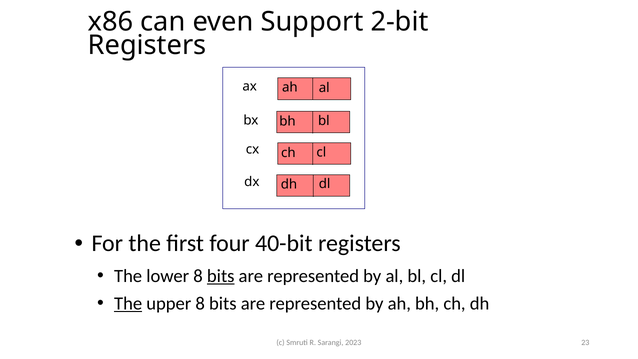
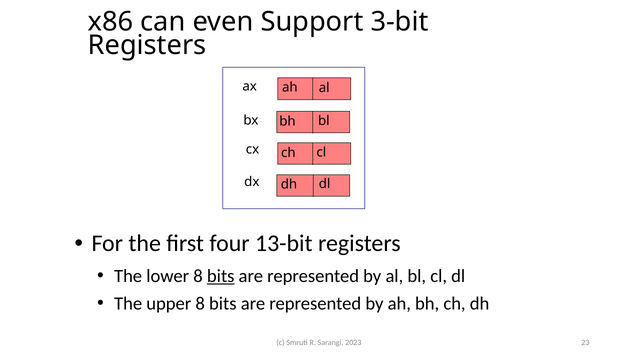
2-bit: 2-bit -> 3-bit
40-bit: 40-bit -> 13-bit
The at (128, 303) underline: present -> none
